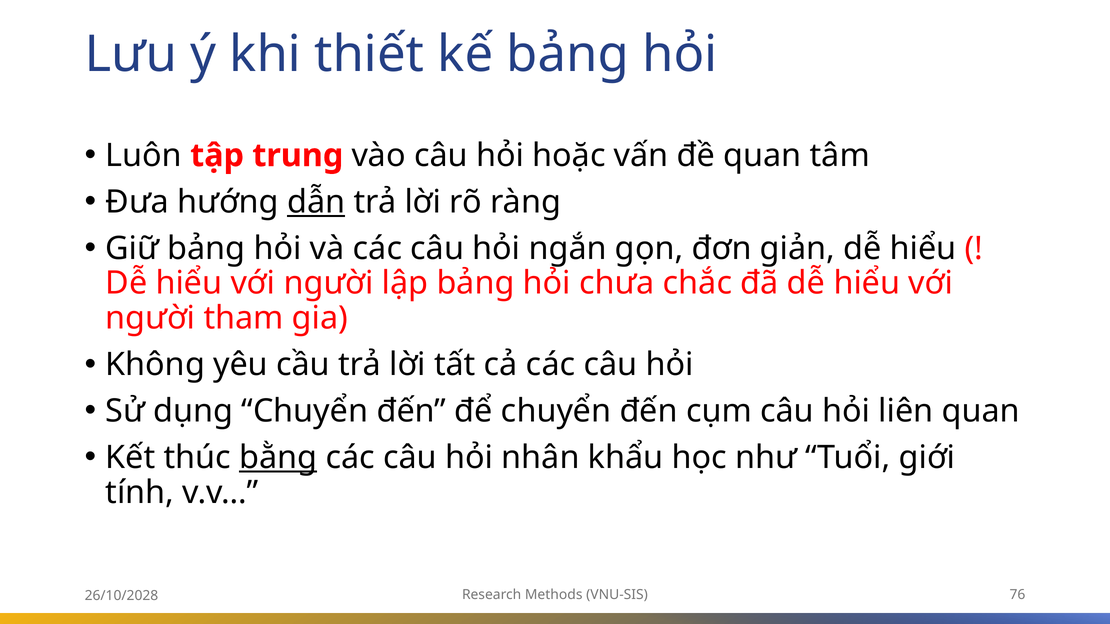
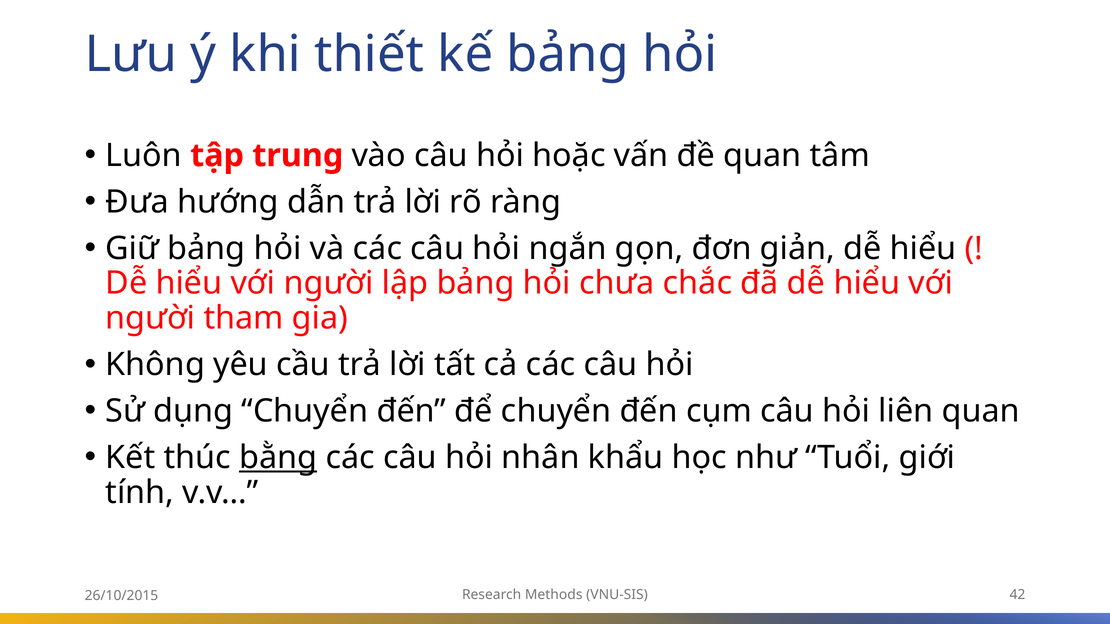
dẫn underline: present -> none
76: 76 -> 42
26/10/2028: 26/10/2028 -> 26/10/2015
